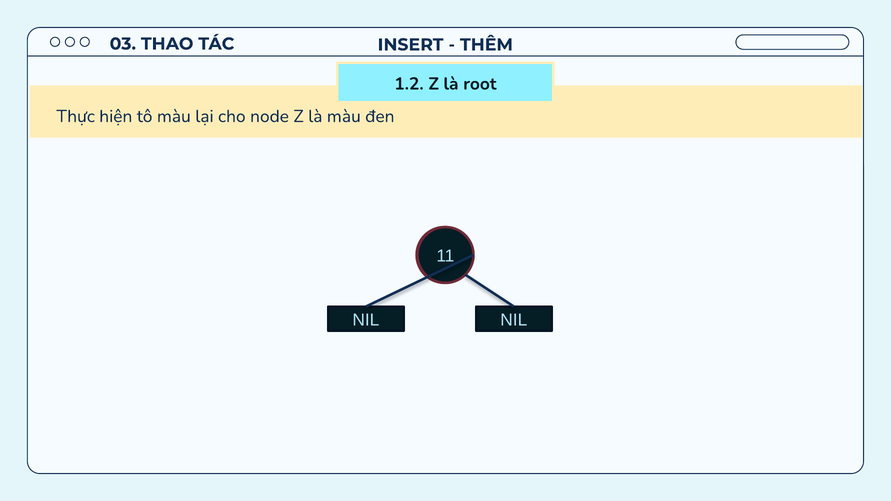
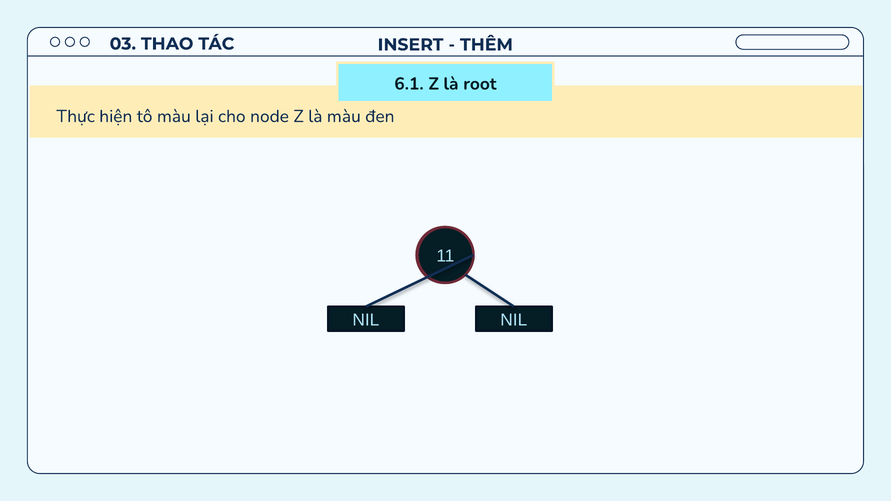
1.2: 1.2 -> 6.1
